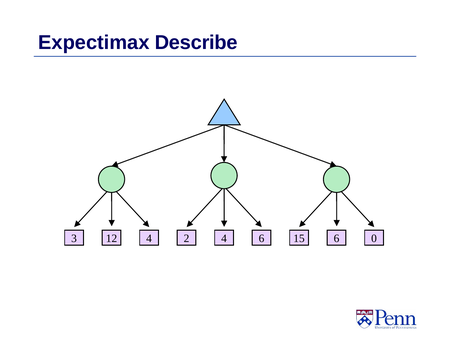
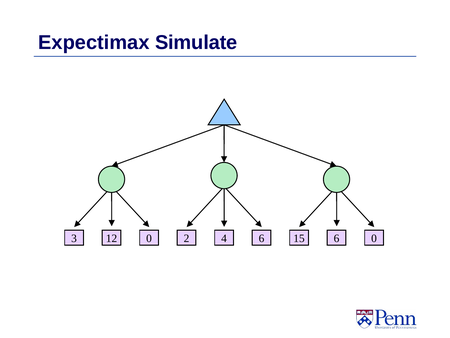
Describe: Describe -> Simulate
12 4: 4 -> 0
